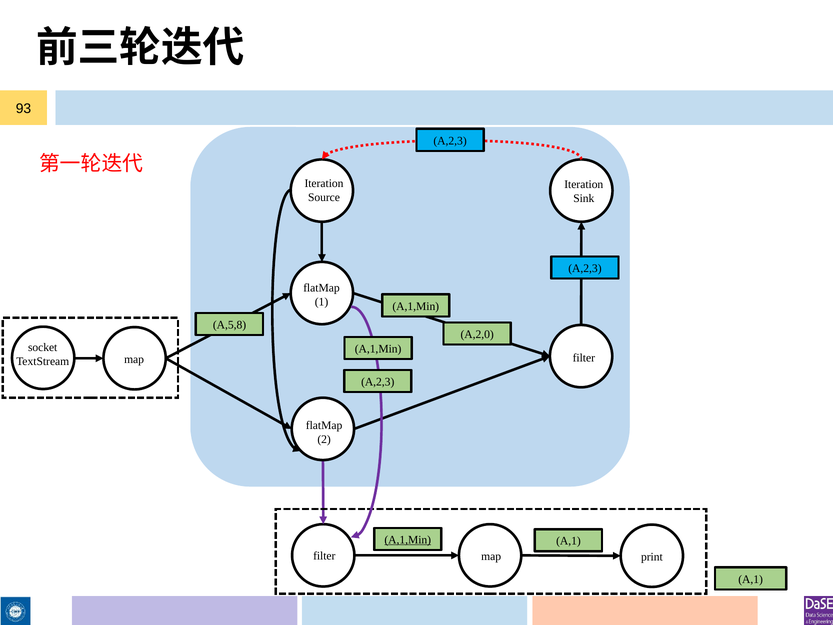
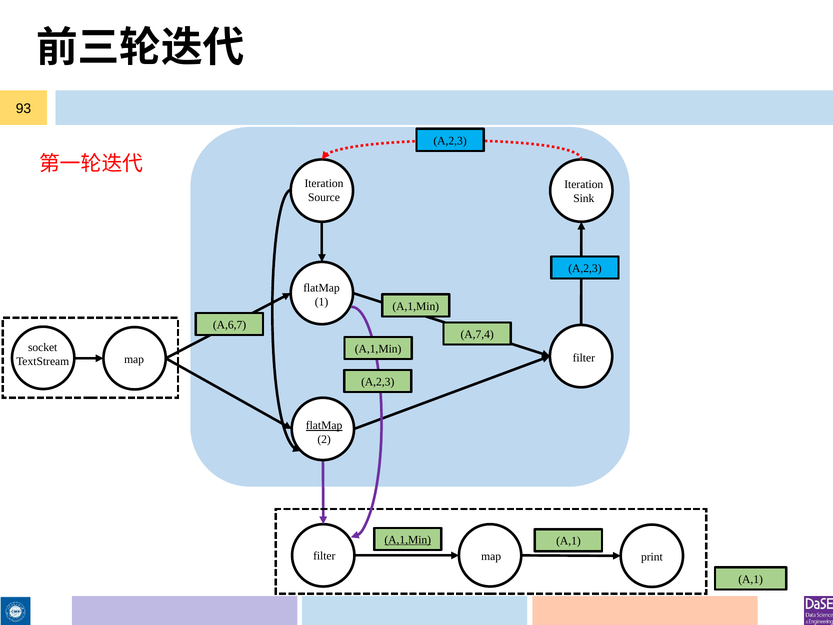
A,5,8: A,5,8 -> A,6,7
A,2,0: A,2,0 -> A,7,4
flatMap at (324, 425) underline: none -> present
